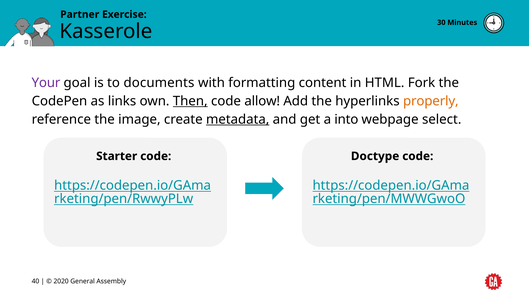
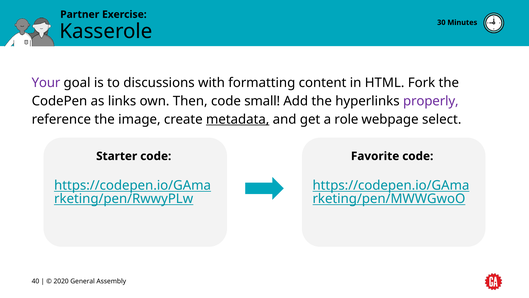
documents: documents -> discussions
Then underline: present -> none
allow: allow -> small
properly colour: orange -> purple
into: into -> role
Doctype: Doctype -> Favorite
